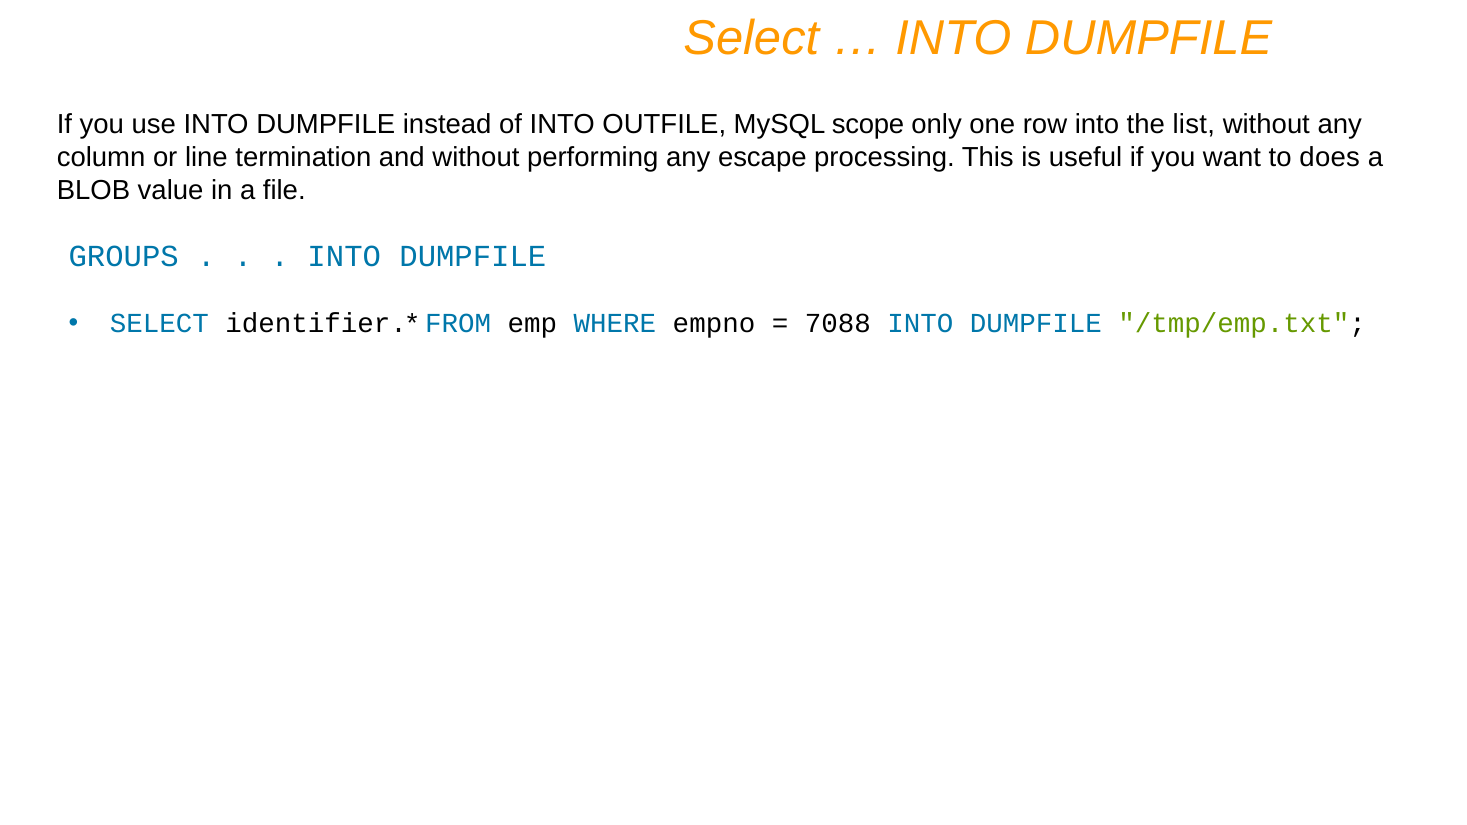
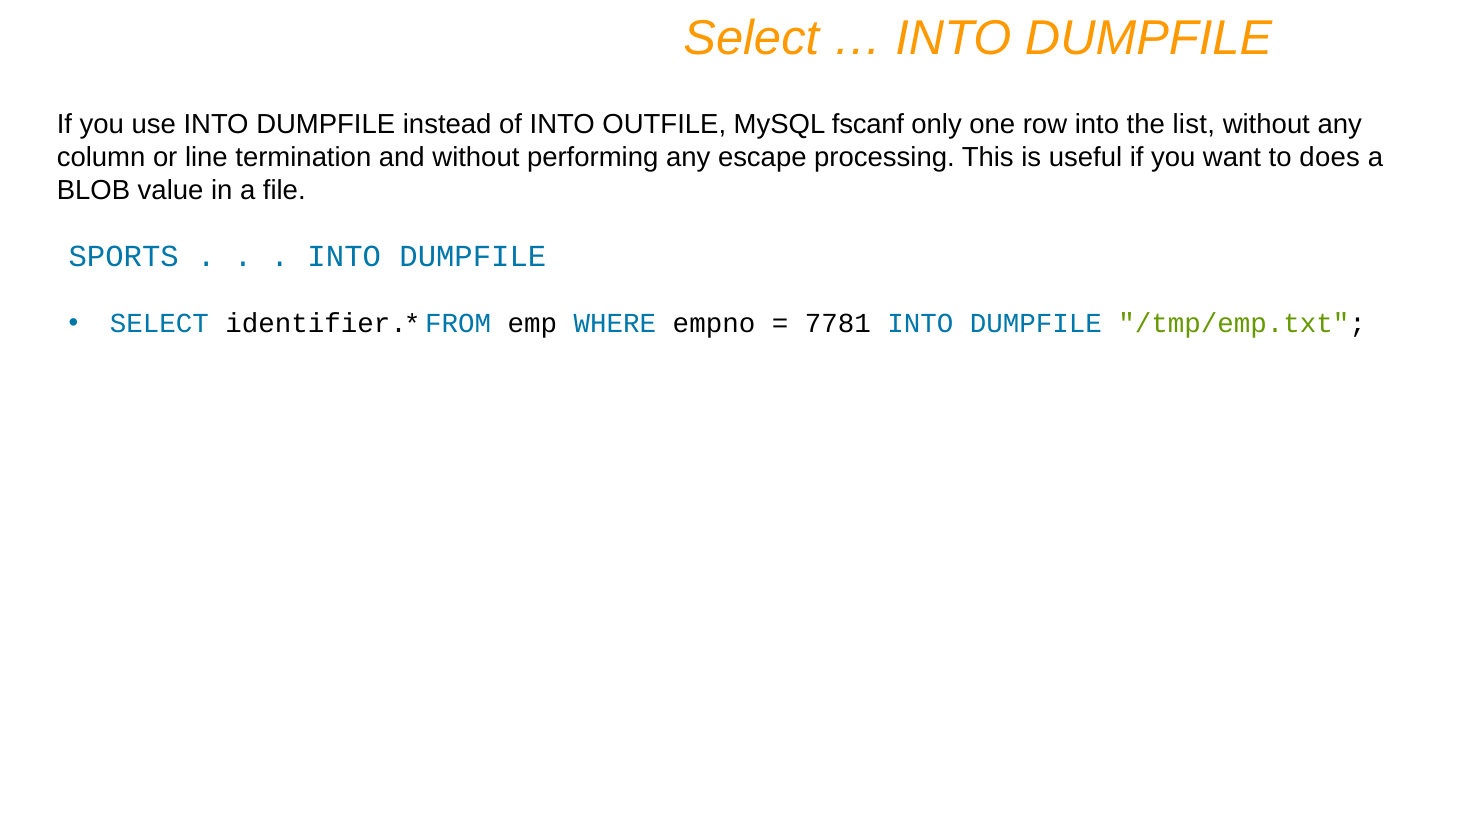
scope: scope -> fscanf
GROUPS: GROUPS -> SPORTS
7088: 7088 -> 7781
